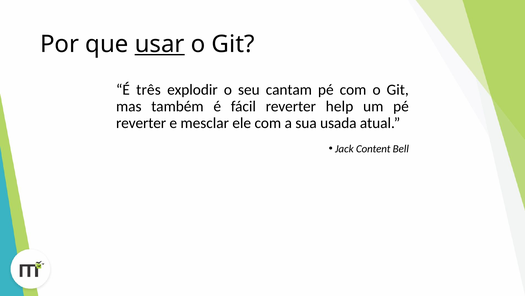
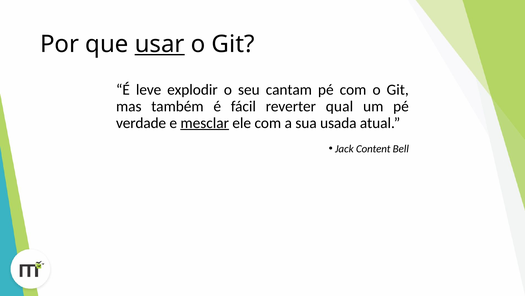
três: três -> leve
help: help -> qual
reverter at (141, 123): reverter -> verdade
mesclar underline: none -> present
